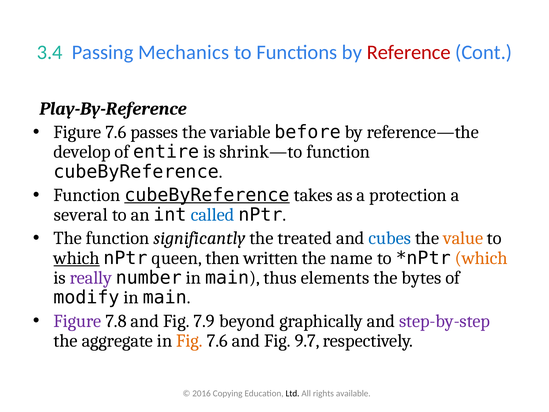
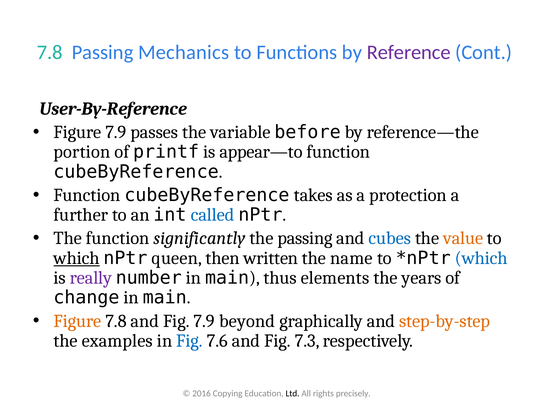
3.4 at (50, 52): 3.4 -> 7.8
Reference colour: red -> purple
Play-By-Reference: Play-By-Reference -> User-By-Reference
Figure 7.6: 7.6 -> 7.9
develop: develop -> portion
entire: entire -> printf
shrink—to: shrink—to -> appear—to
cubeByReference at (207, 195) underline: present -> none
several: several -> further
the treated: treated -> passing
which at (481, 258) colour: orange -> blue
bytes: bytes -> years
modify: modify -> change
Figure at (77, 321) colour: purple -> orange
step-by-step colour: purple -> orange
aggregate: aggregate -> examples
Fig at (189, 341) colour: orange -> blue
9.7: 9.7 -> 7.3
available: available -> precisely
